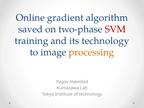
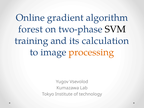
saved: saved -> forest
SVM colour: red -> black
its technology: technology -> calculation
